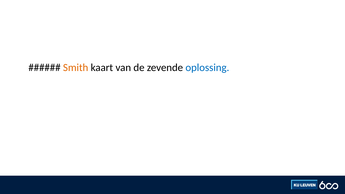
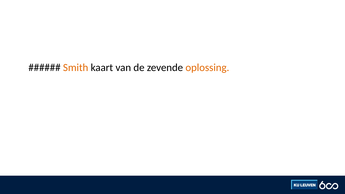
oplossing colour: blue -> orange
